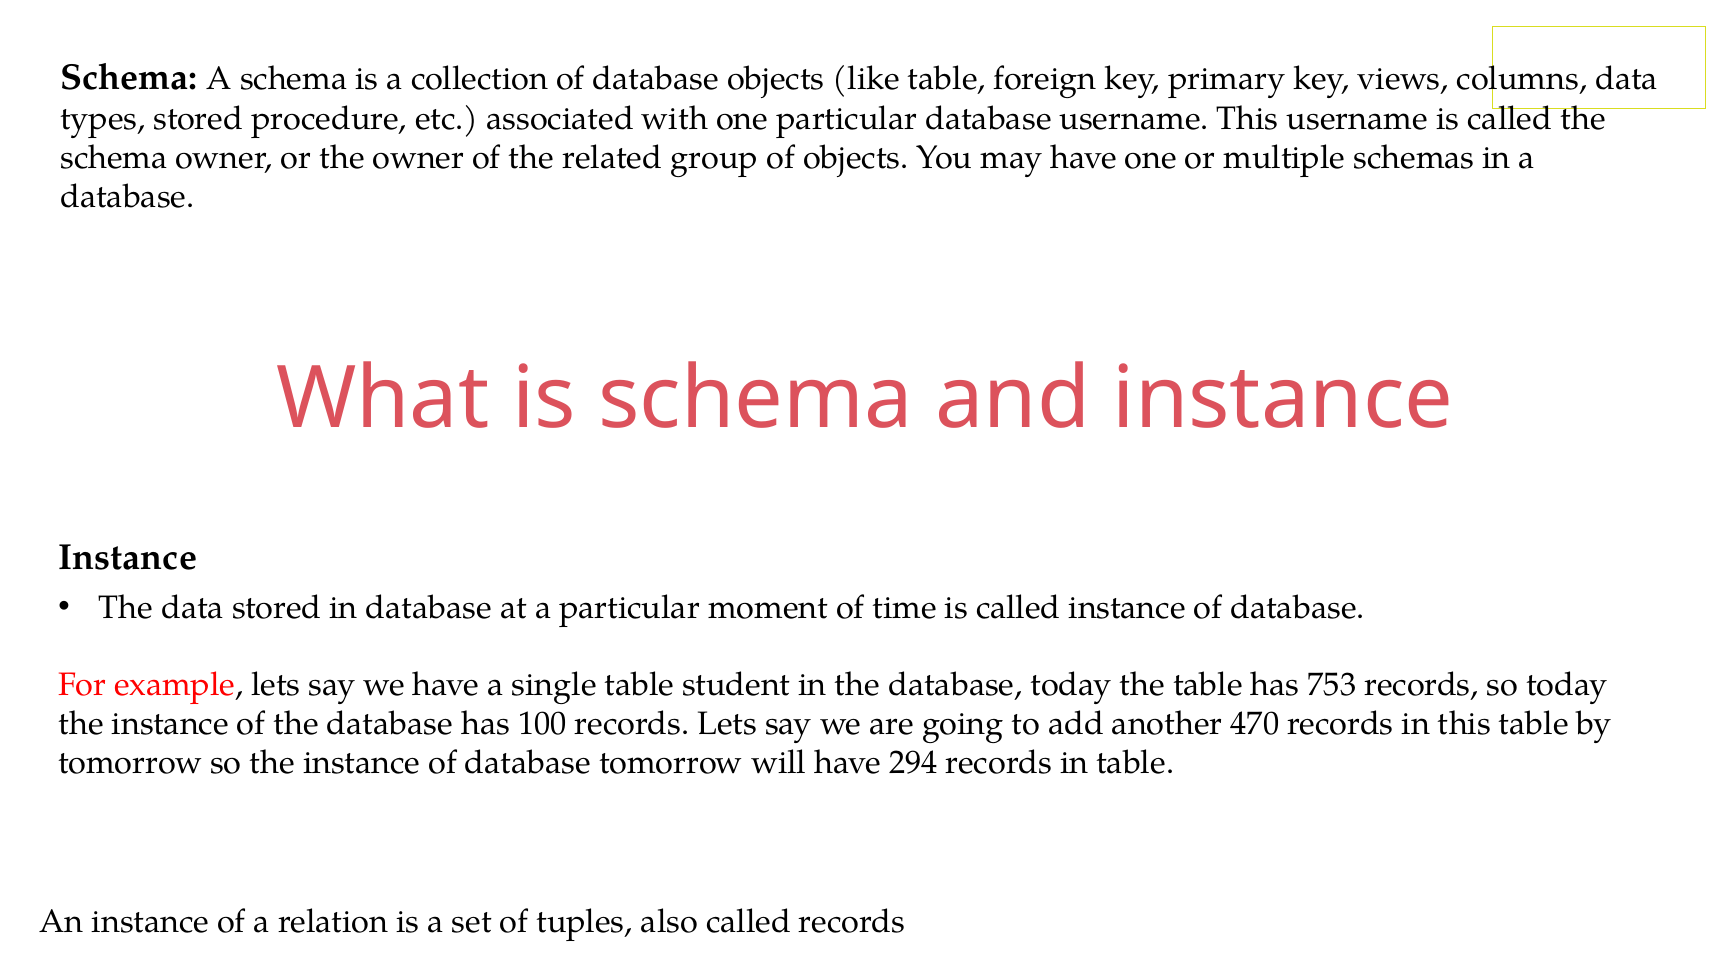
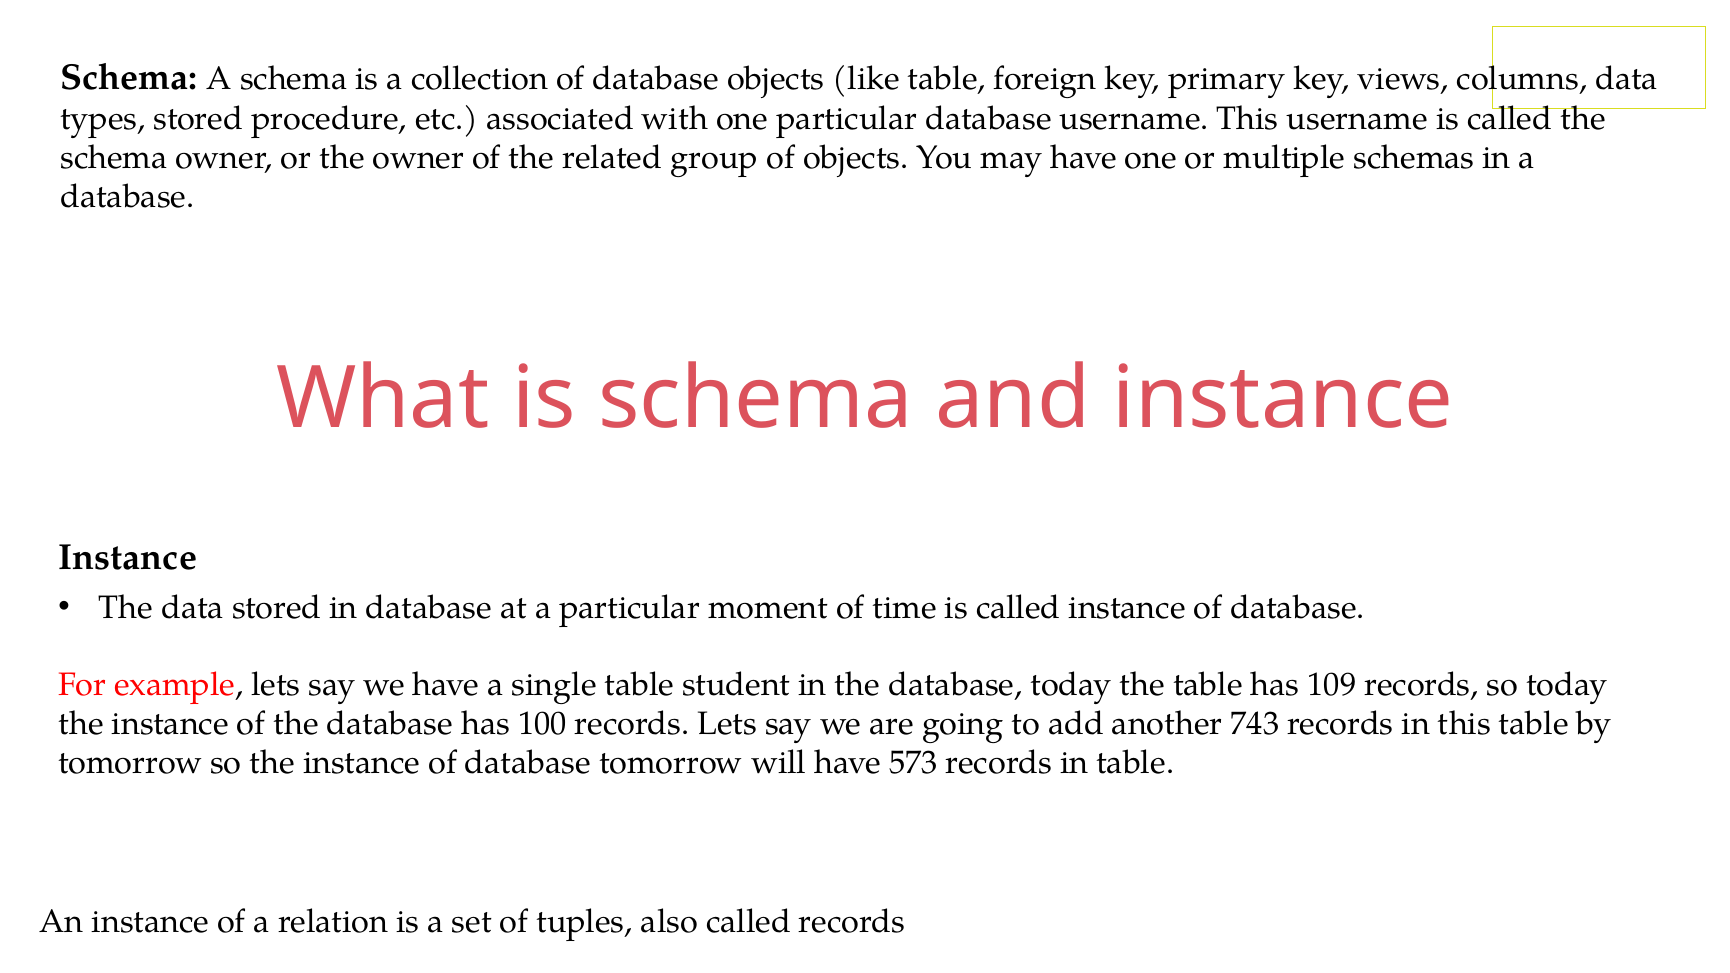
753: 753 -> 109
470: 470 -> 743
294: 294 -> 573
